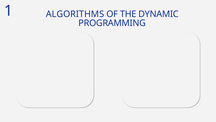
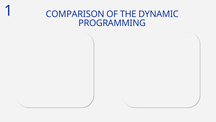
ALGORITHMS: ALGORITHMS -> COMPARISON
